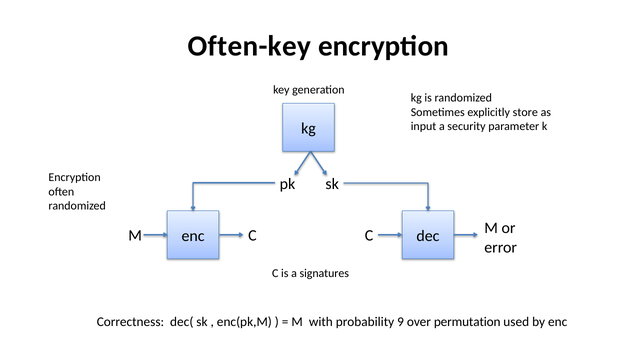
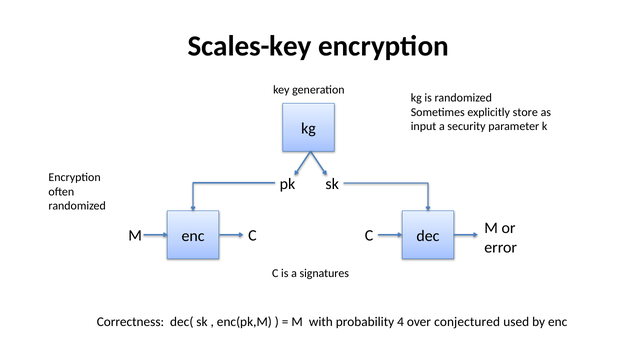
Often-key: Often-key -> Scales-key
9: 9 -> 4
permutation: permutation -> conjectured
